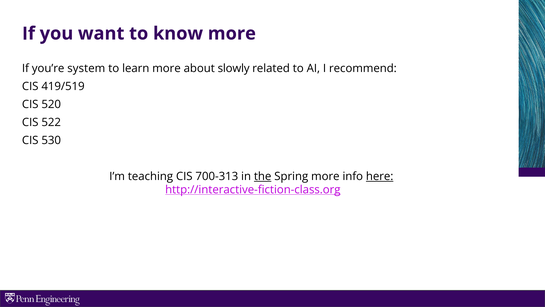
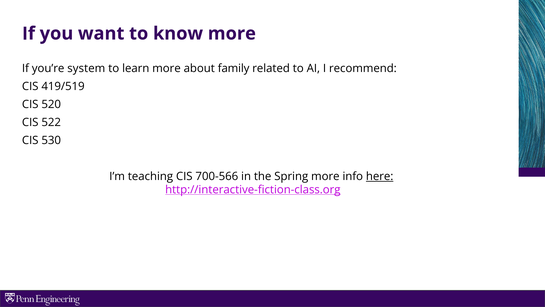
slowly: slowly -> family
700-313: 700-313 -> 700-566
the underline: present -> none
